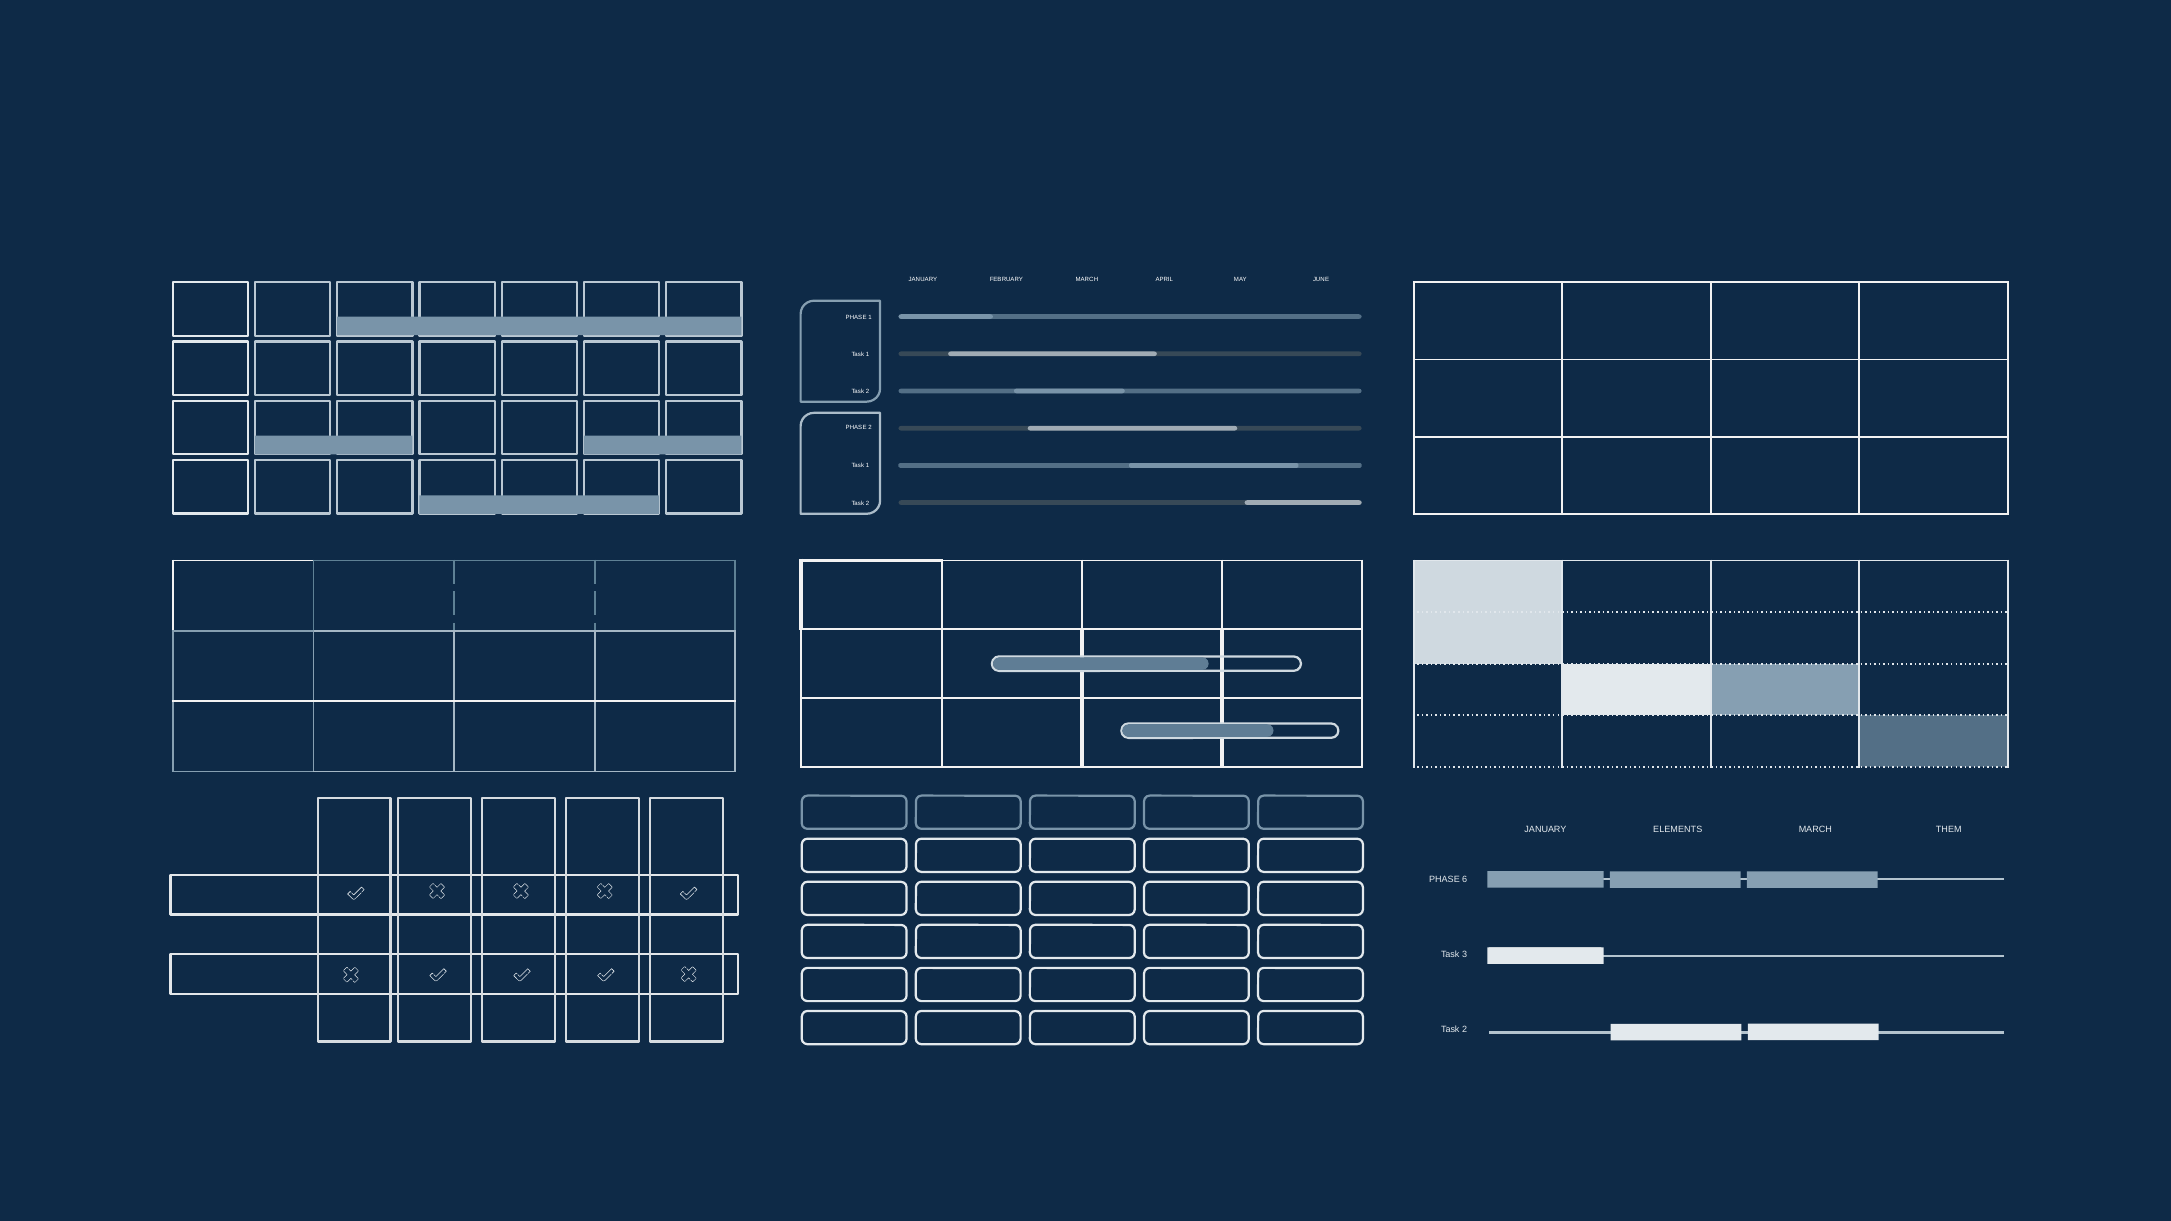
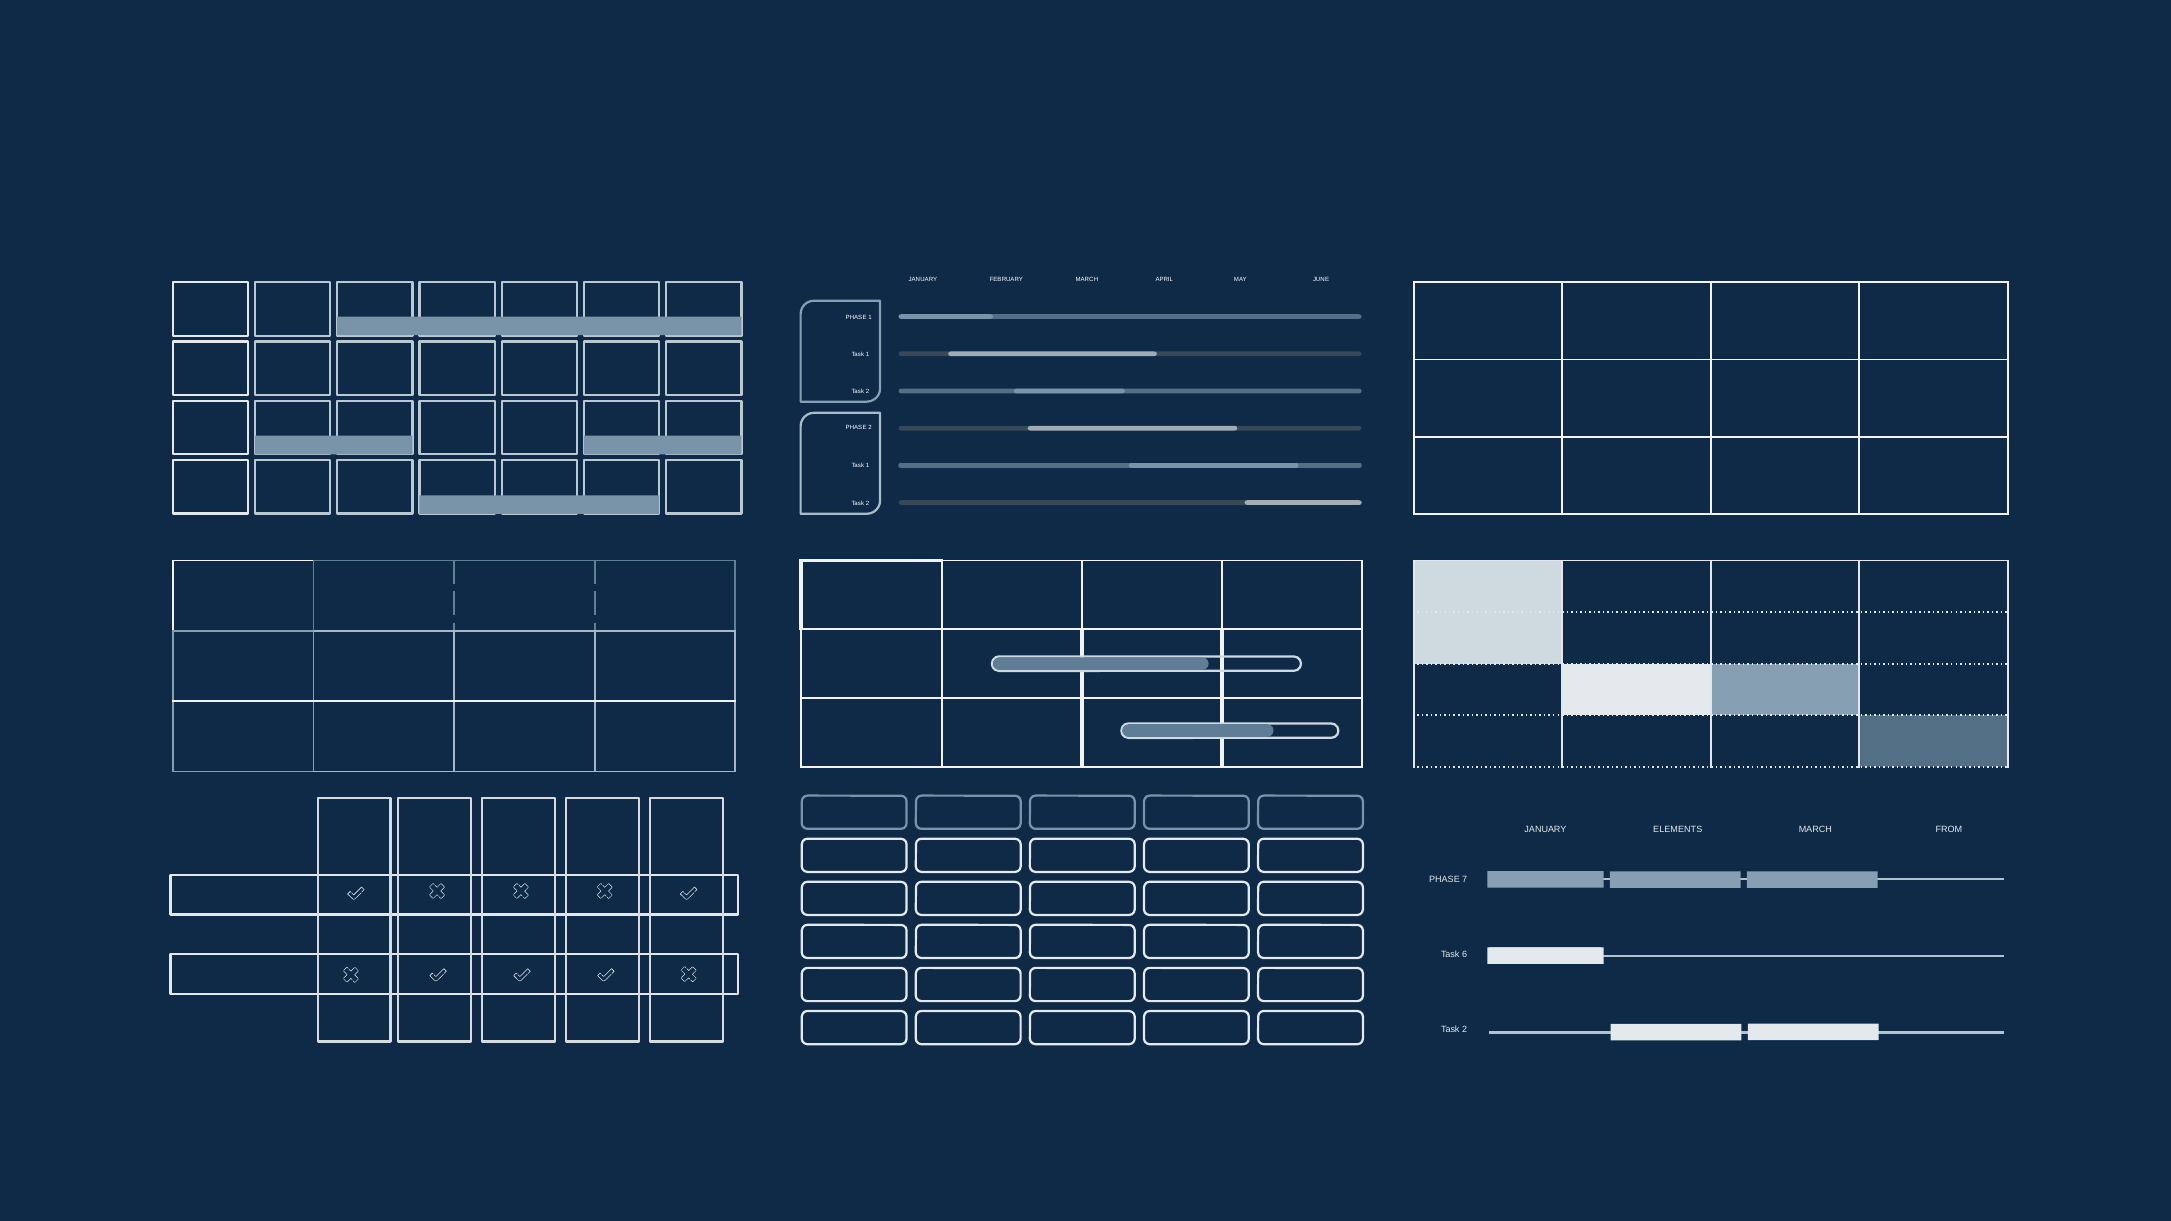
THEM: THEM -> FROM
6: 6 -> 7
3: 3 -> 6
